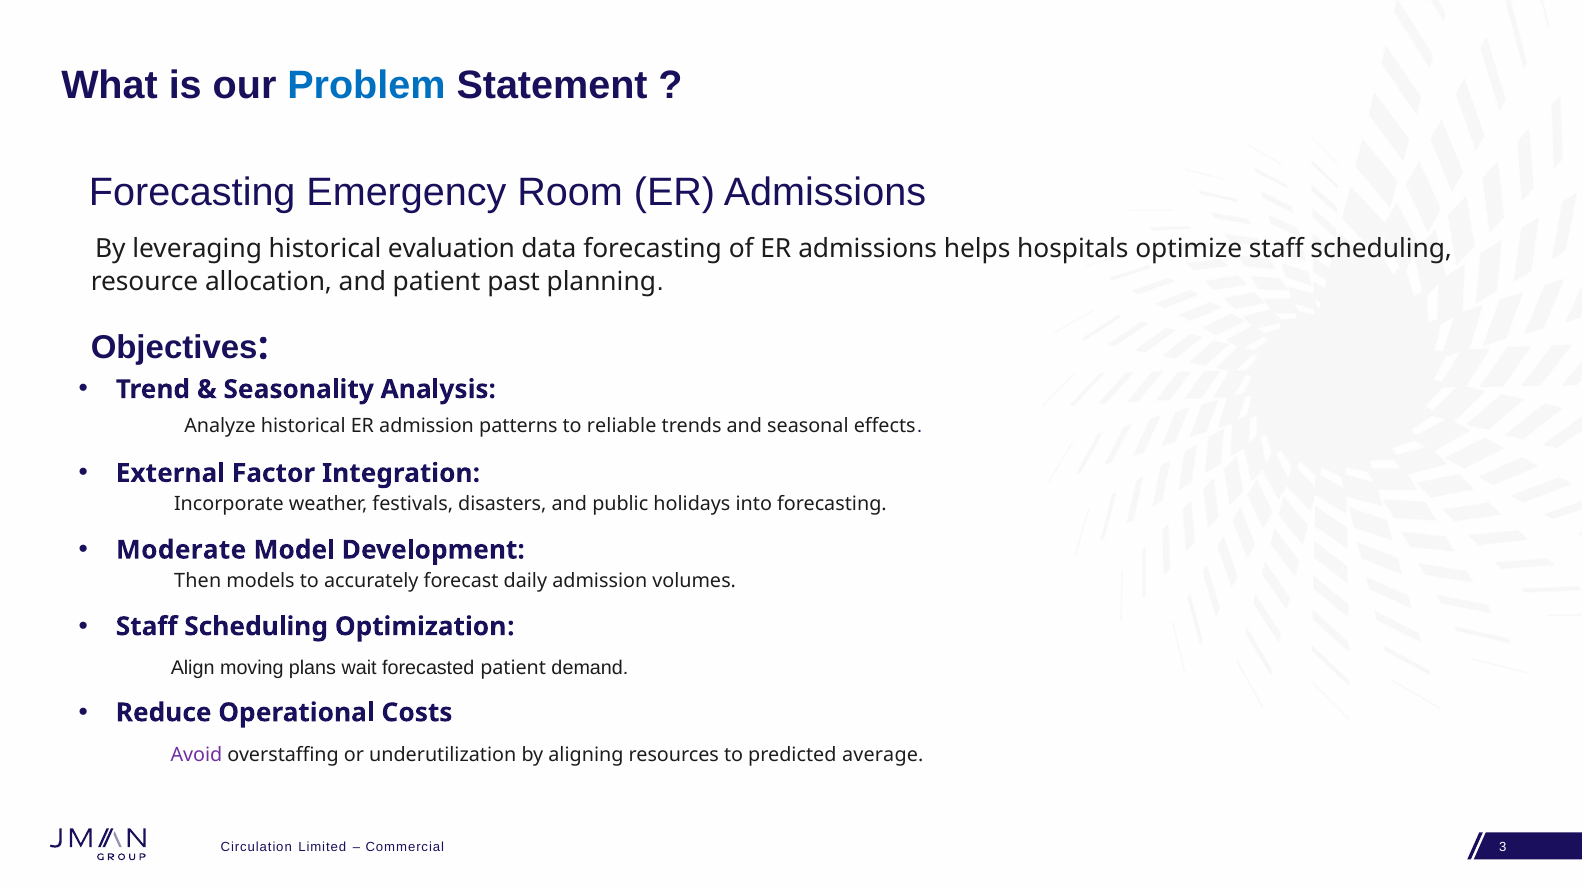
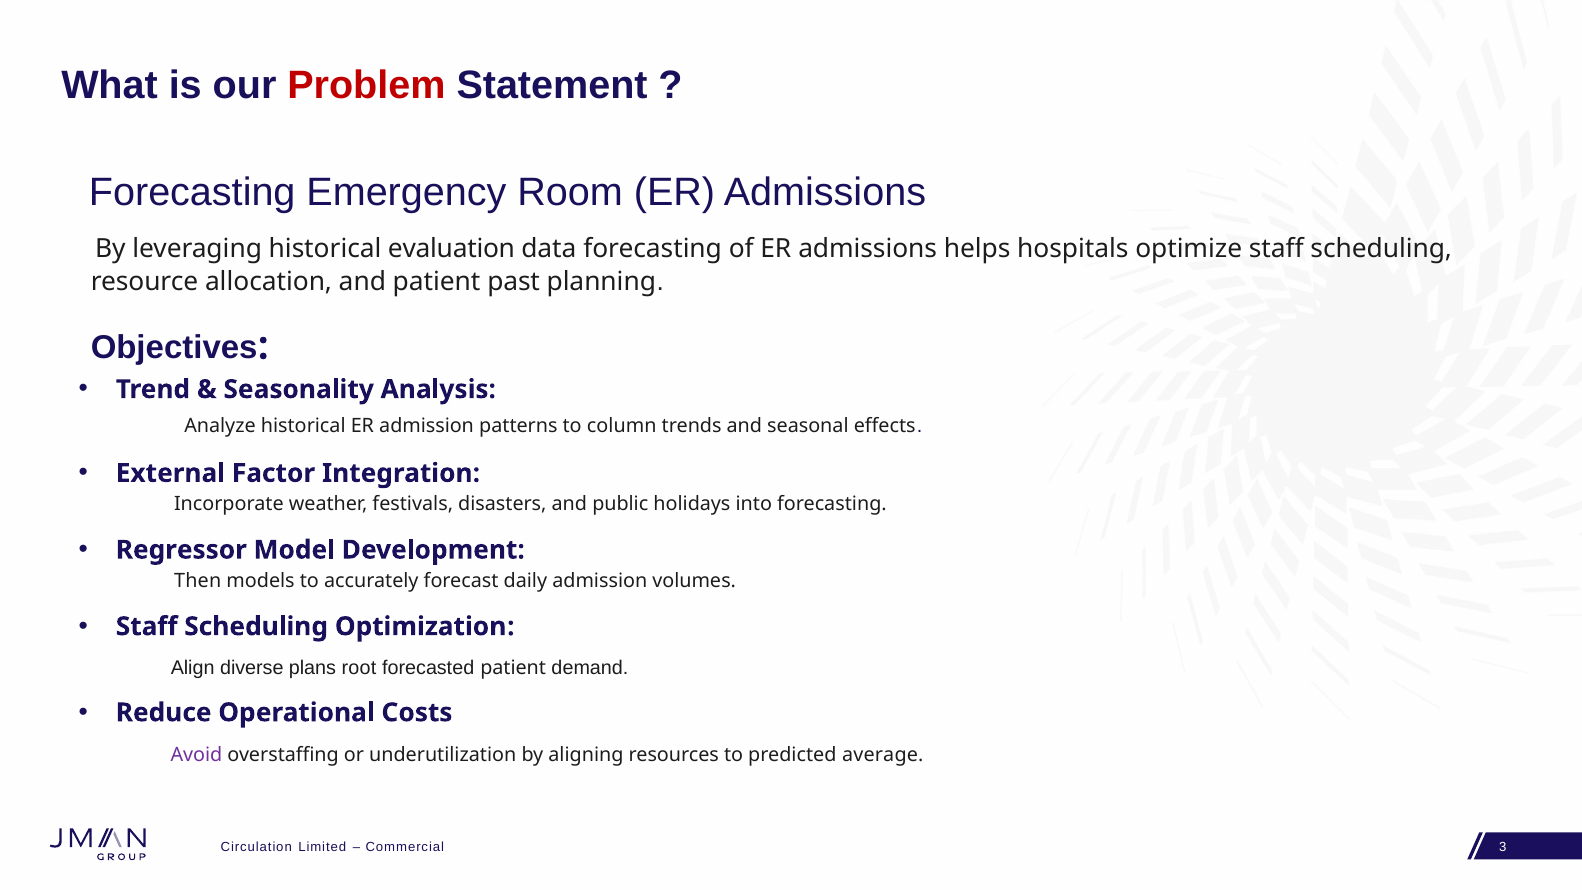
Problem colour: blue -> red
reliable: reliable -> column
Moderate: Moderate -> Regressor
moving: moving -> diverse
wait: wait -> root
